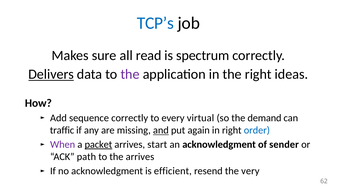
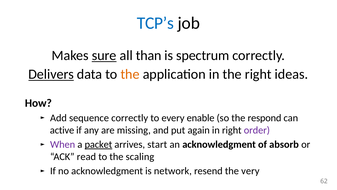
sure underline: none -> present
read: read -> than
the at (130, 74) colour: purple -> orange
virtual: virtual -> enable
demand: demand -> respond
traffic: traffic -> active
and underline: present -> none
order colour: blue -> purple
sender: sender -> absorb
path: path -> read
the arrives: arrives -> scaling
efficient: efficient -> network
